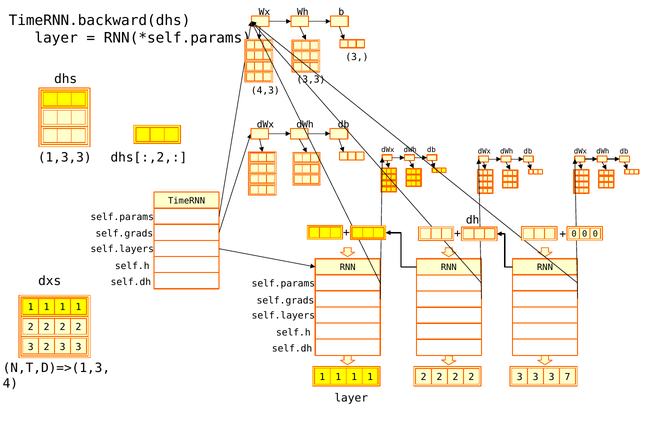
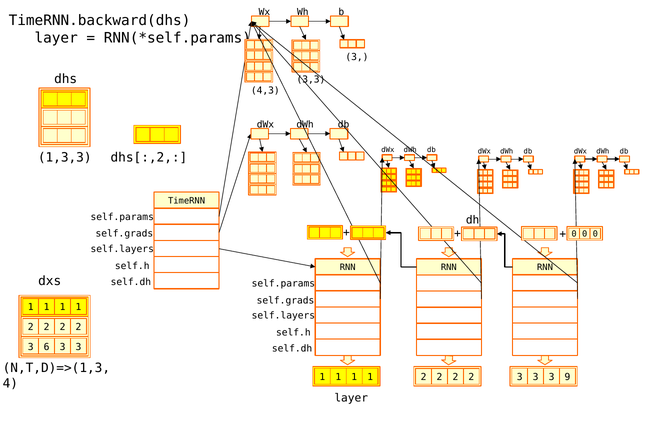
3 2: 2 -> 6
7: 7 -> 9
